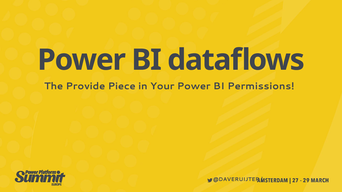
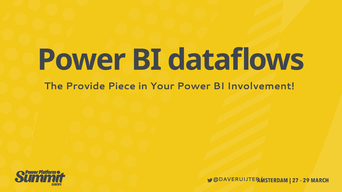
Permissions: Permissions -> Involvement
